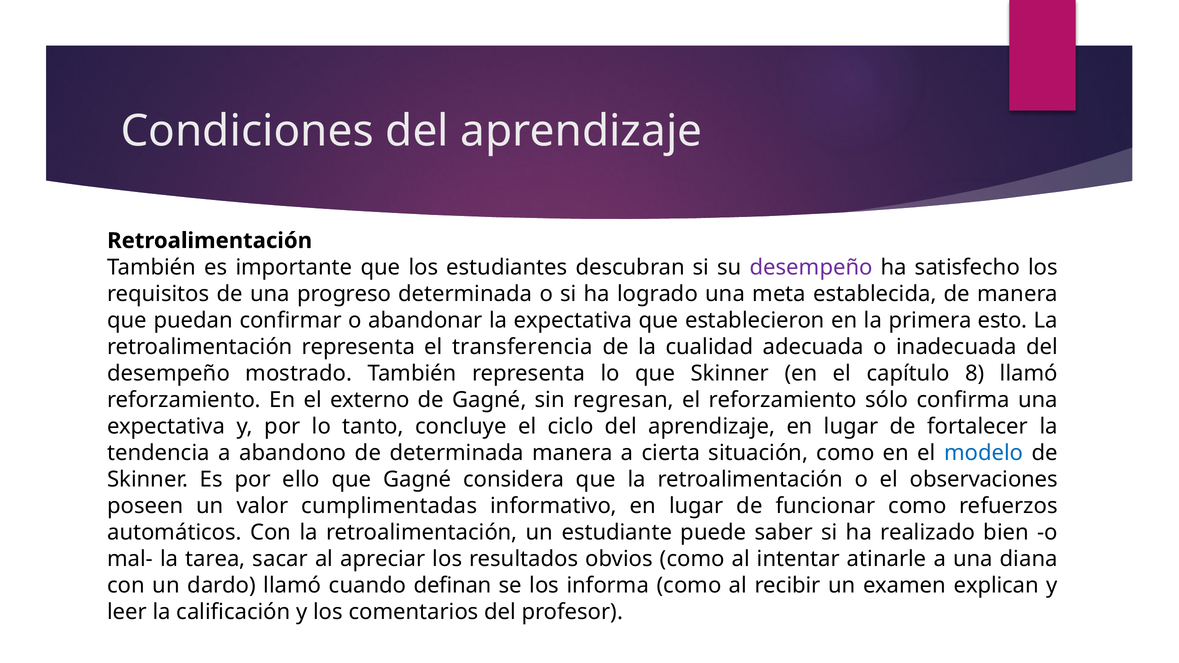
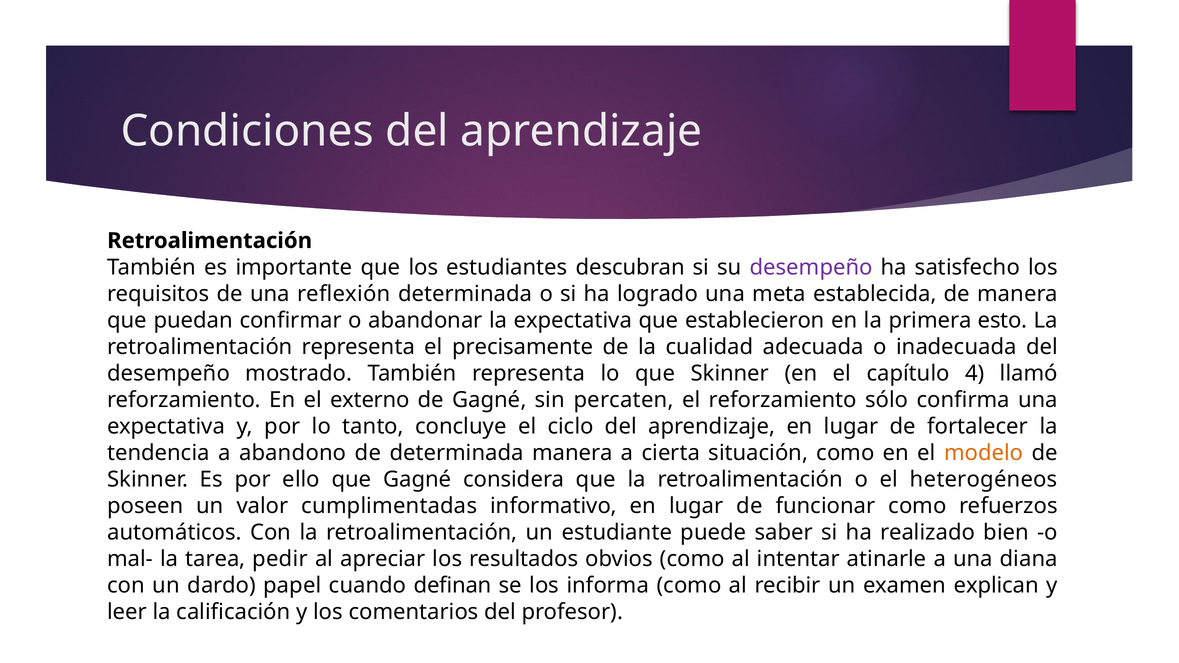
progreso: progreso -> reflexión
transferencia: transferencia -> precisamente
8: 8 -> 4
regresan: regresan -> percaten
modelo colour: blue -> orange
observaciones: observaciones -> heterogéneos
sacar: sacar -> pedir
dardo llamó: llamó -> papel
